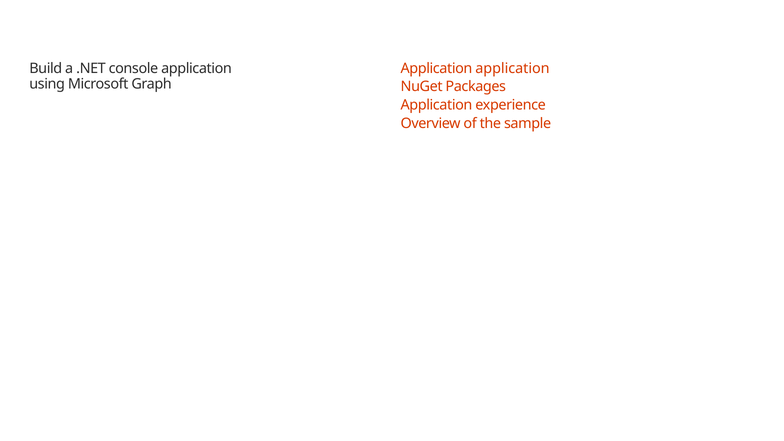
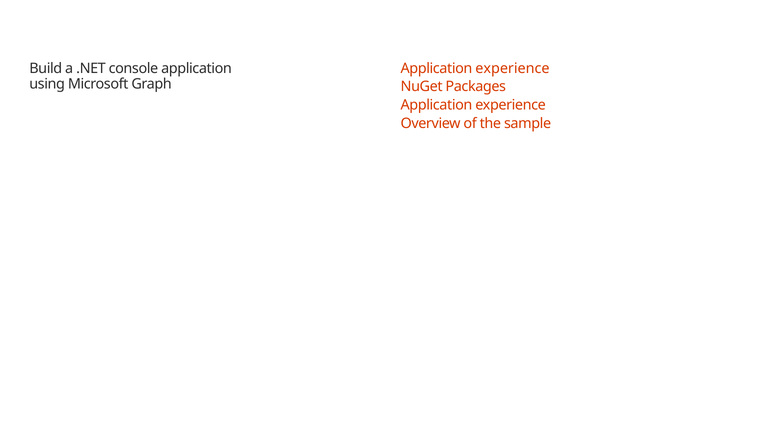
application at (512, 68): application -> experience
